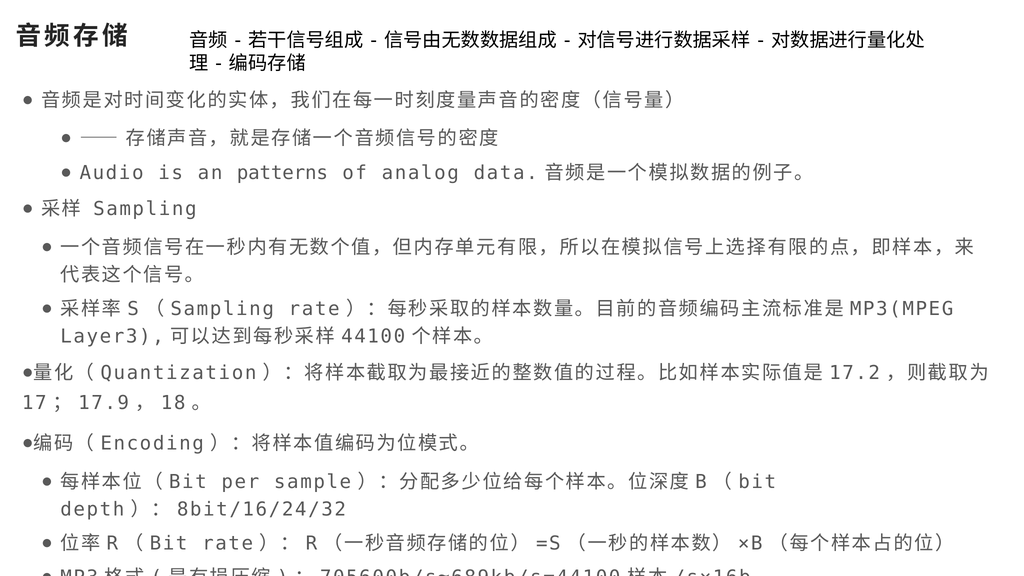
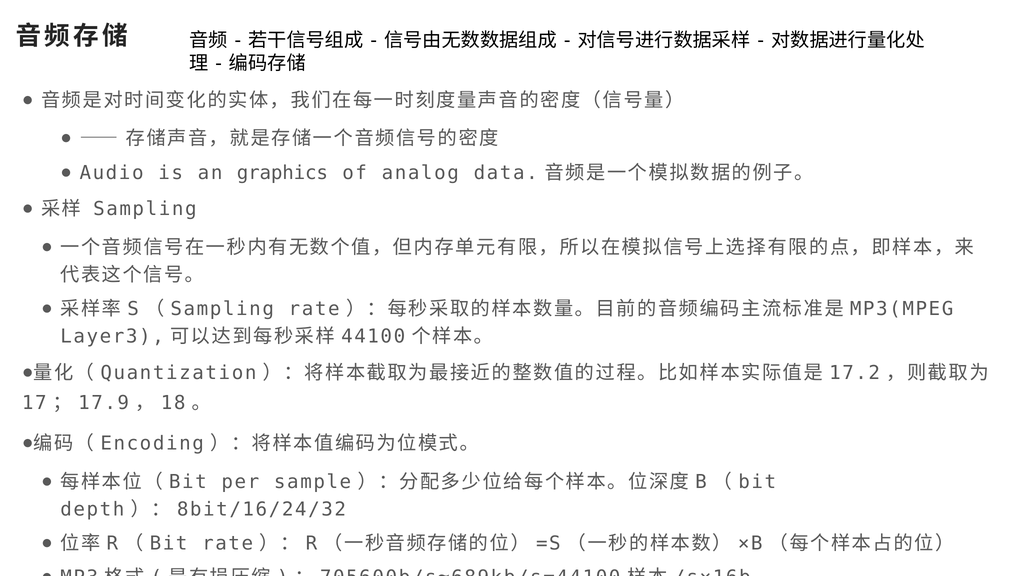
patterns: patterns -> graphics
